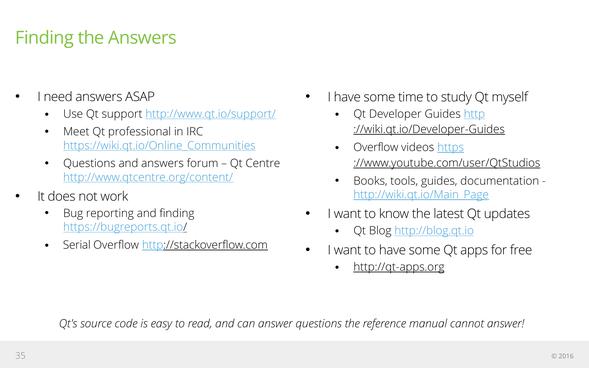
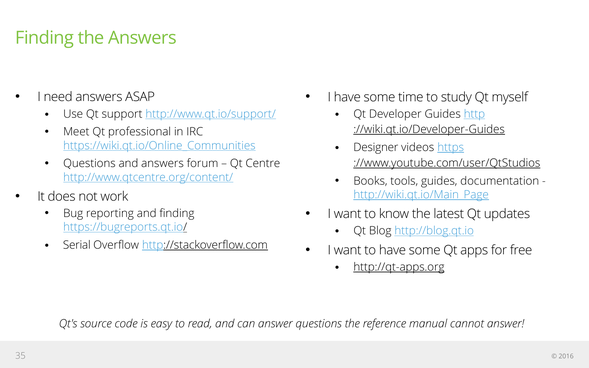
Overflow at (376, 147): Overflow -> Designer
